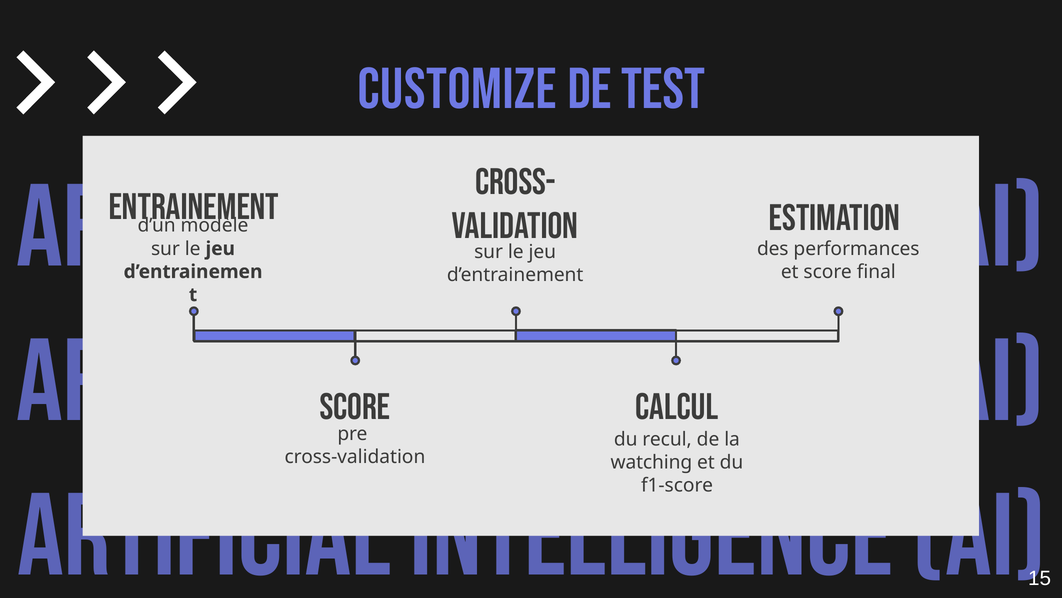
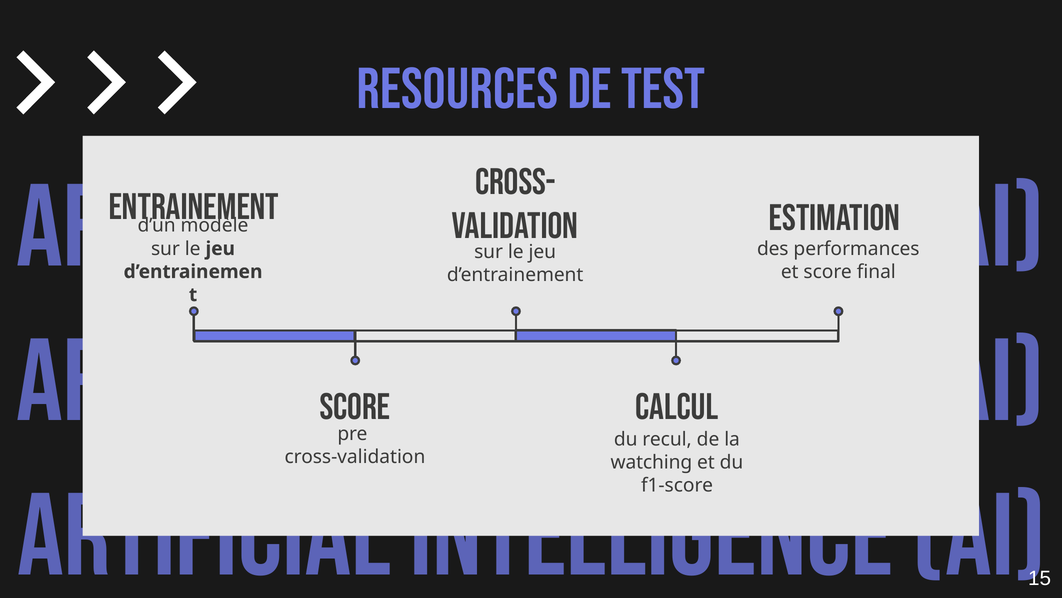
Customize: Customize -> Resources
